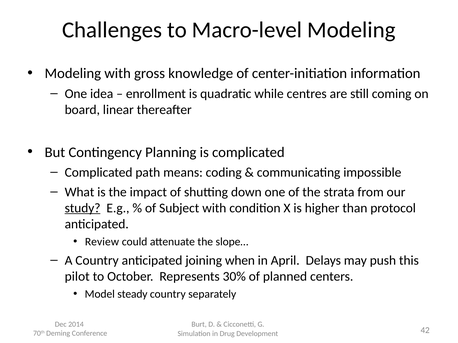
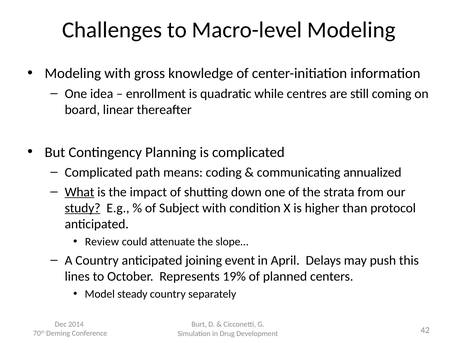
impossible: impossible -> annualized
What underline: none -> present
when: when -> event
pilot: pilot -> lines
30%: 30% -> 19%
